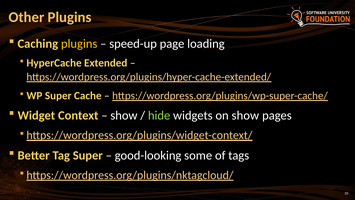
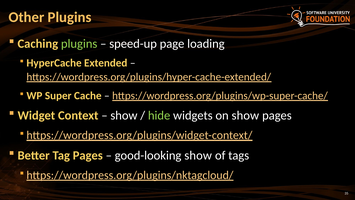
plugins at (79, 44) colour: yellow -> light green
Tag Super: Super -> Pages
good-looking some: some -> show
